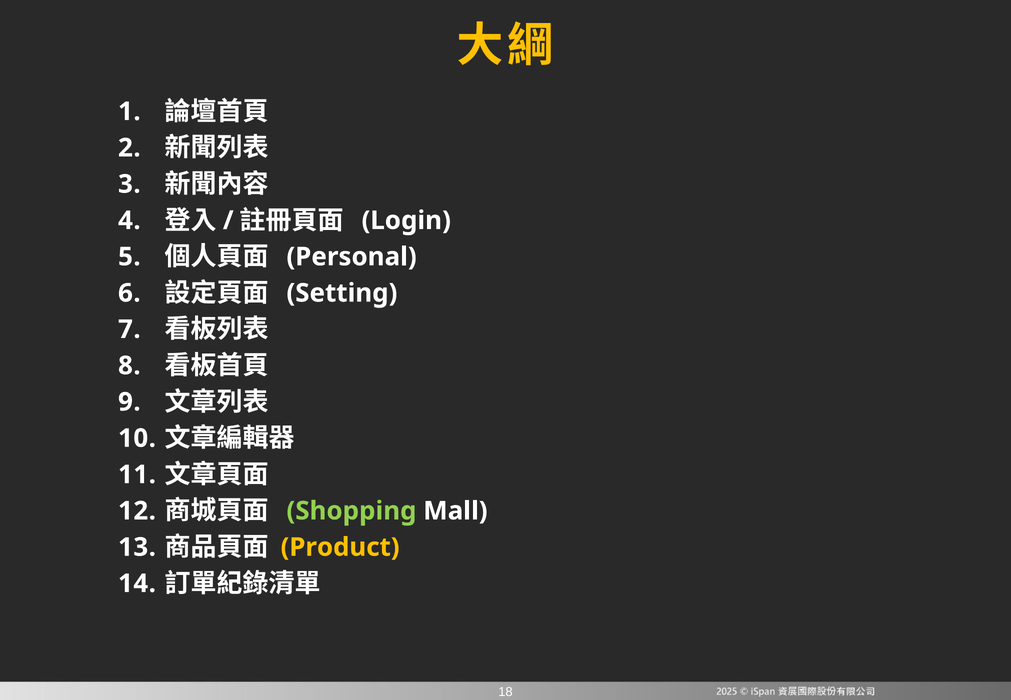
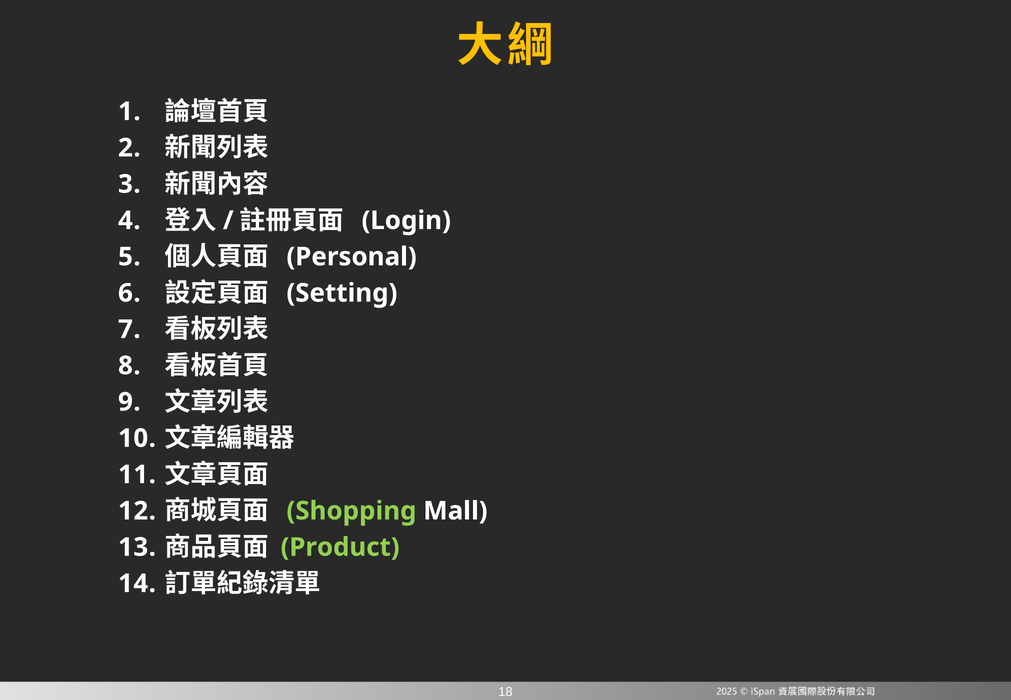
Product colour: yellow -> light green
